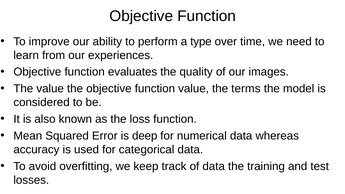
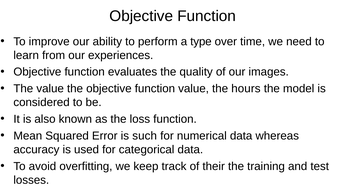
terms: terms -> hours
deep: deep -> such
of data: data -> their
